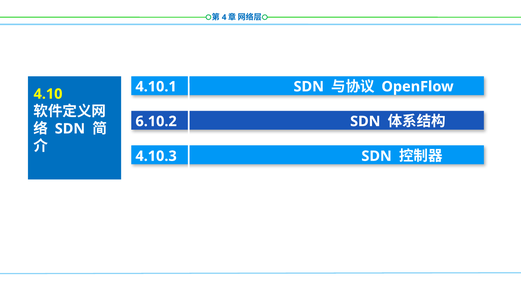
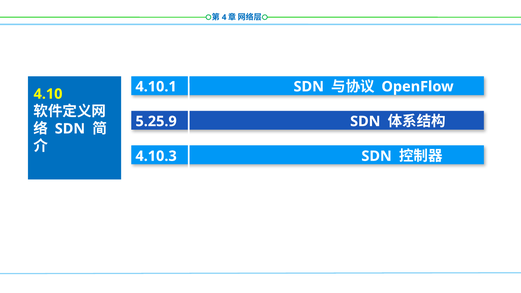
6.10.2: 6.10.2 -> 5.25.9
